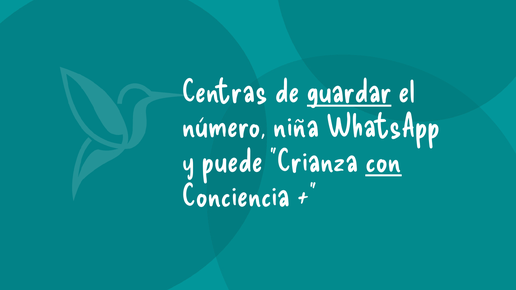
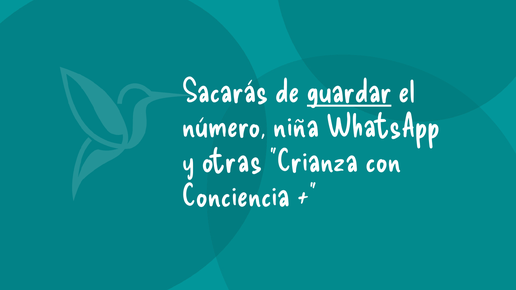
Centras: Centras -> Sacarás
puede: puede -> otras
con underline: present -> none
